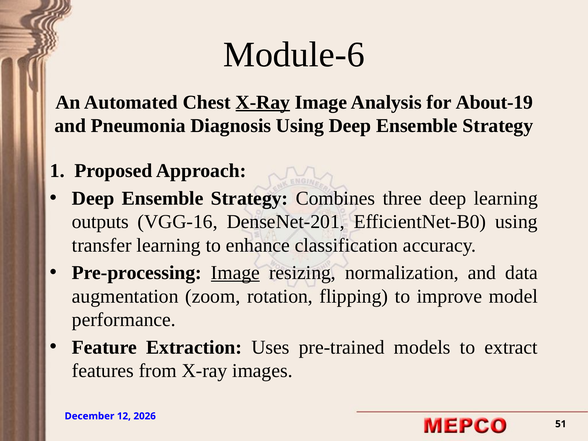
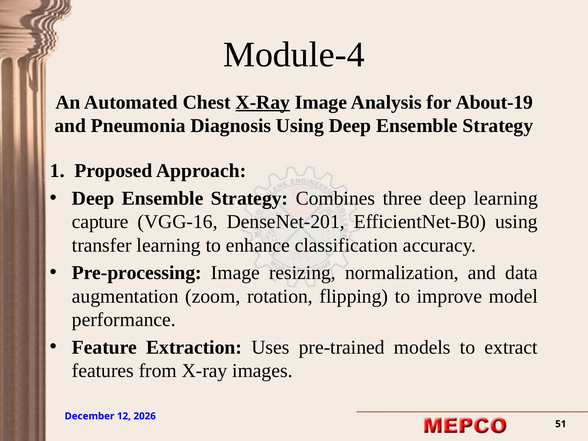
Module-6: Module-6 -> Module-4
outputs: outputs -> capture
Image at (235, 273) underline: present -> none
